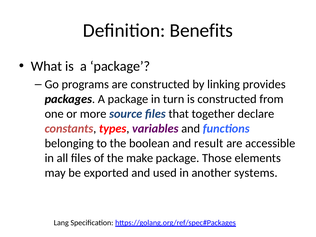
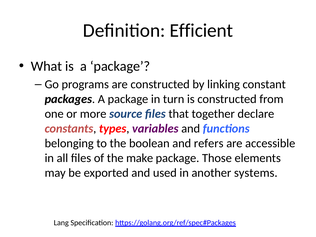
Benefits: Benefits -> Efficient
provides: provides -> constant
result: result -> refers
